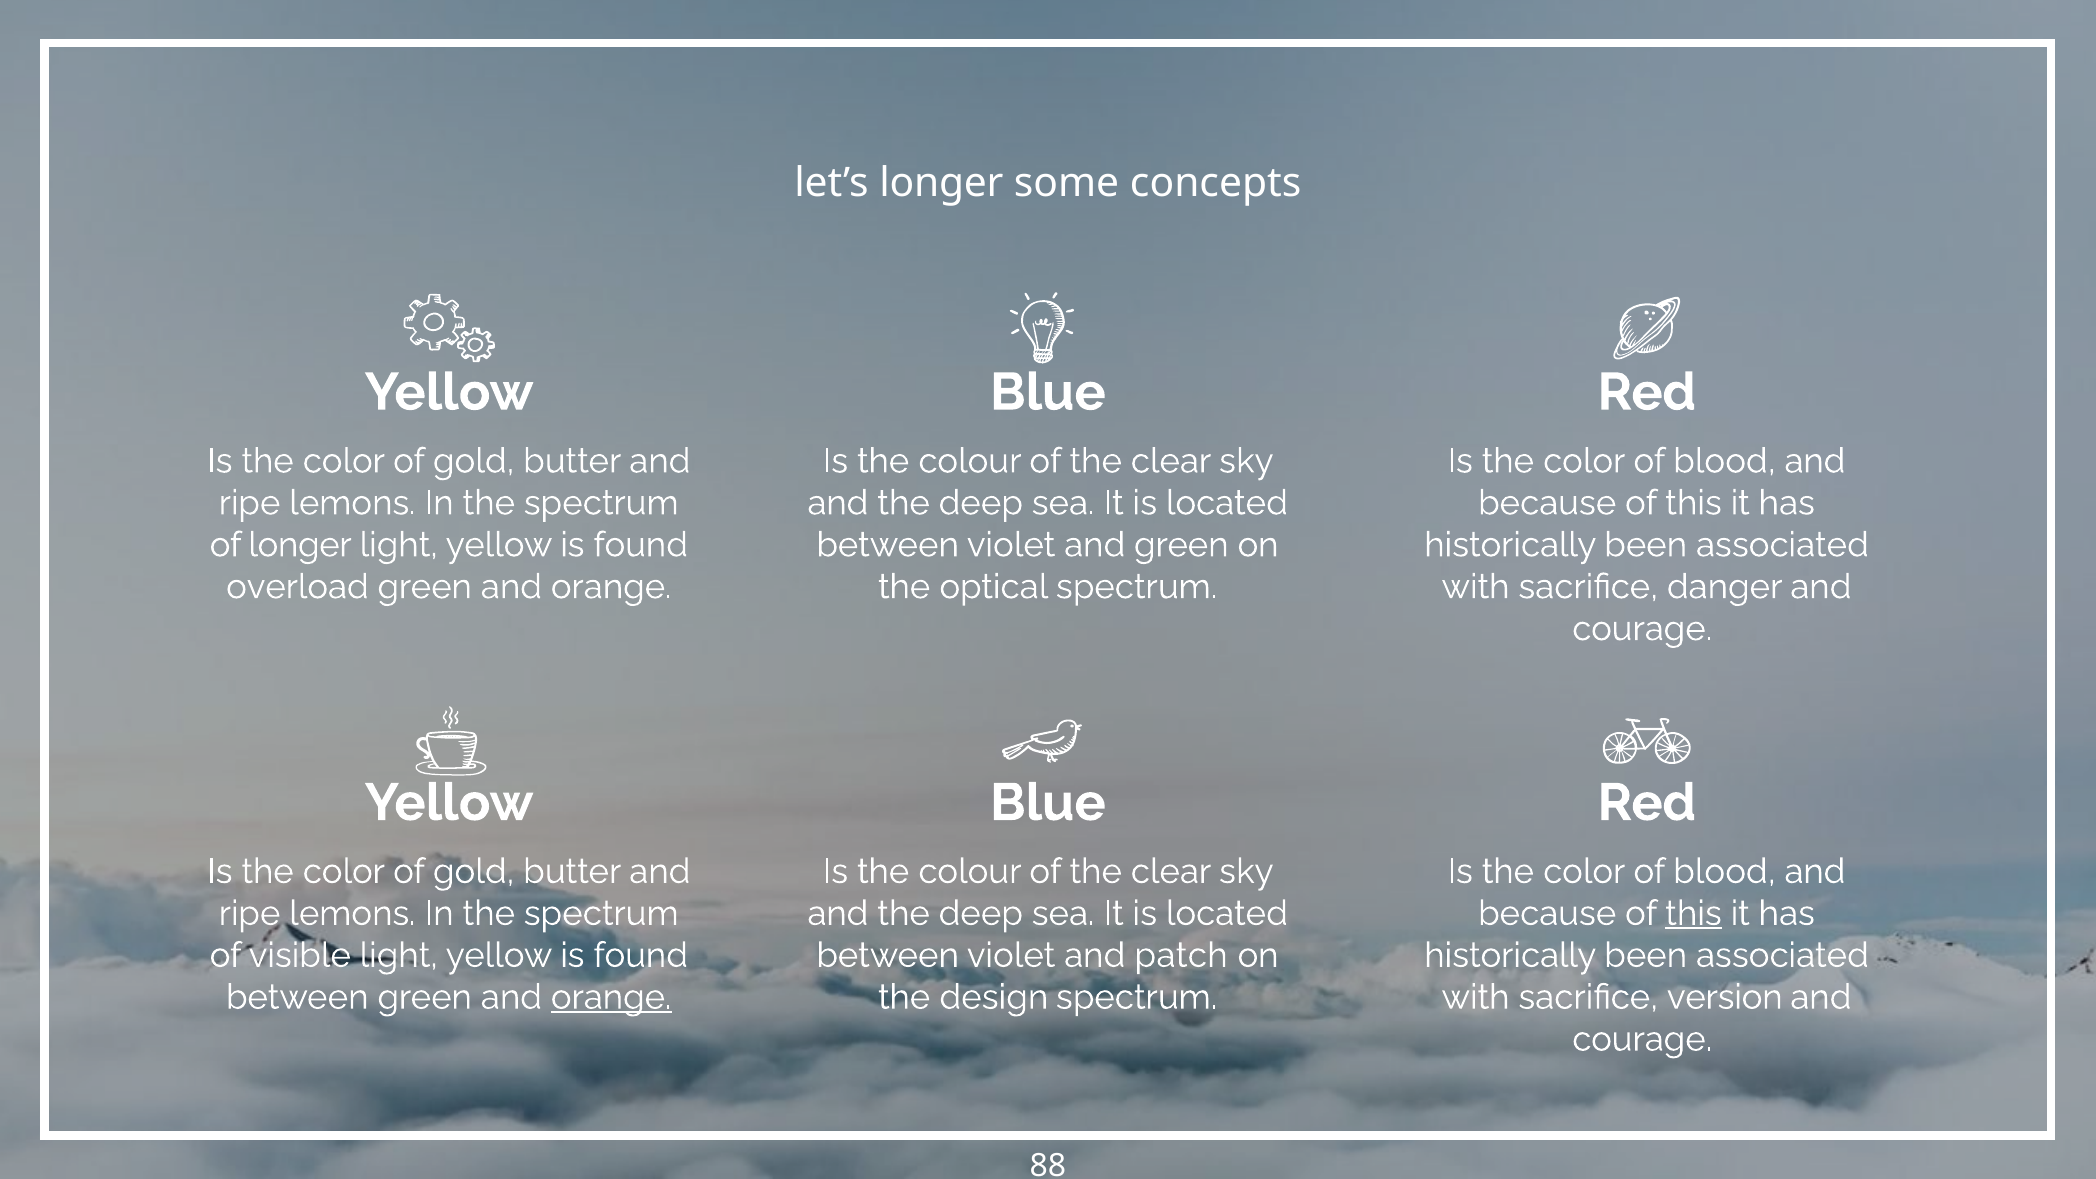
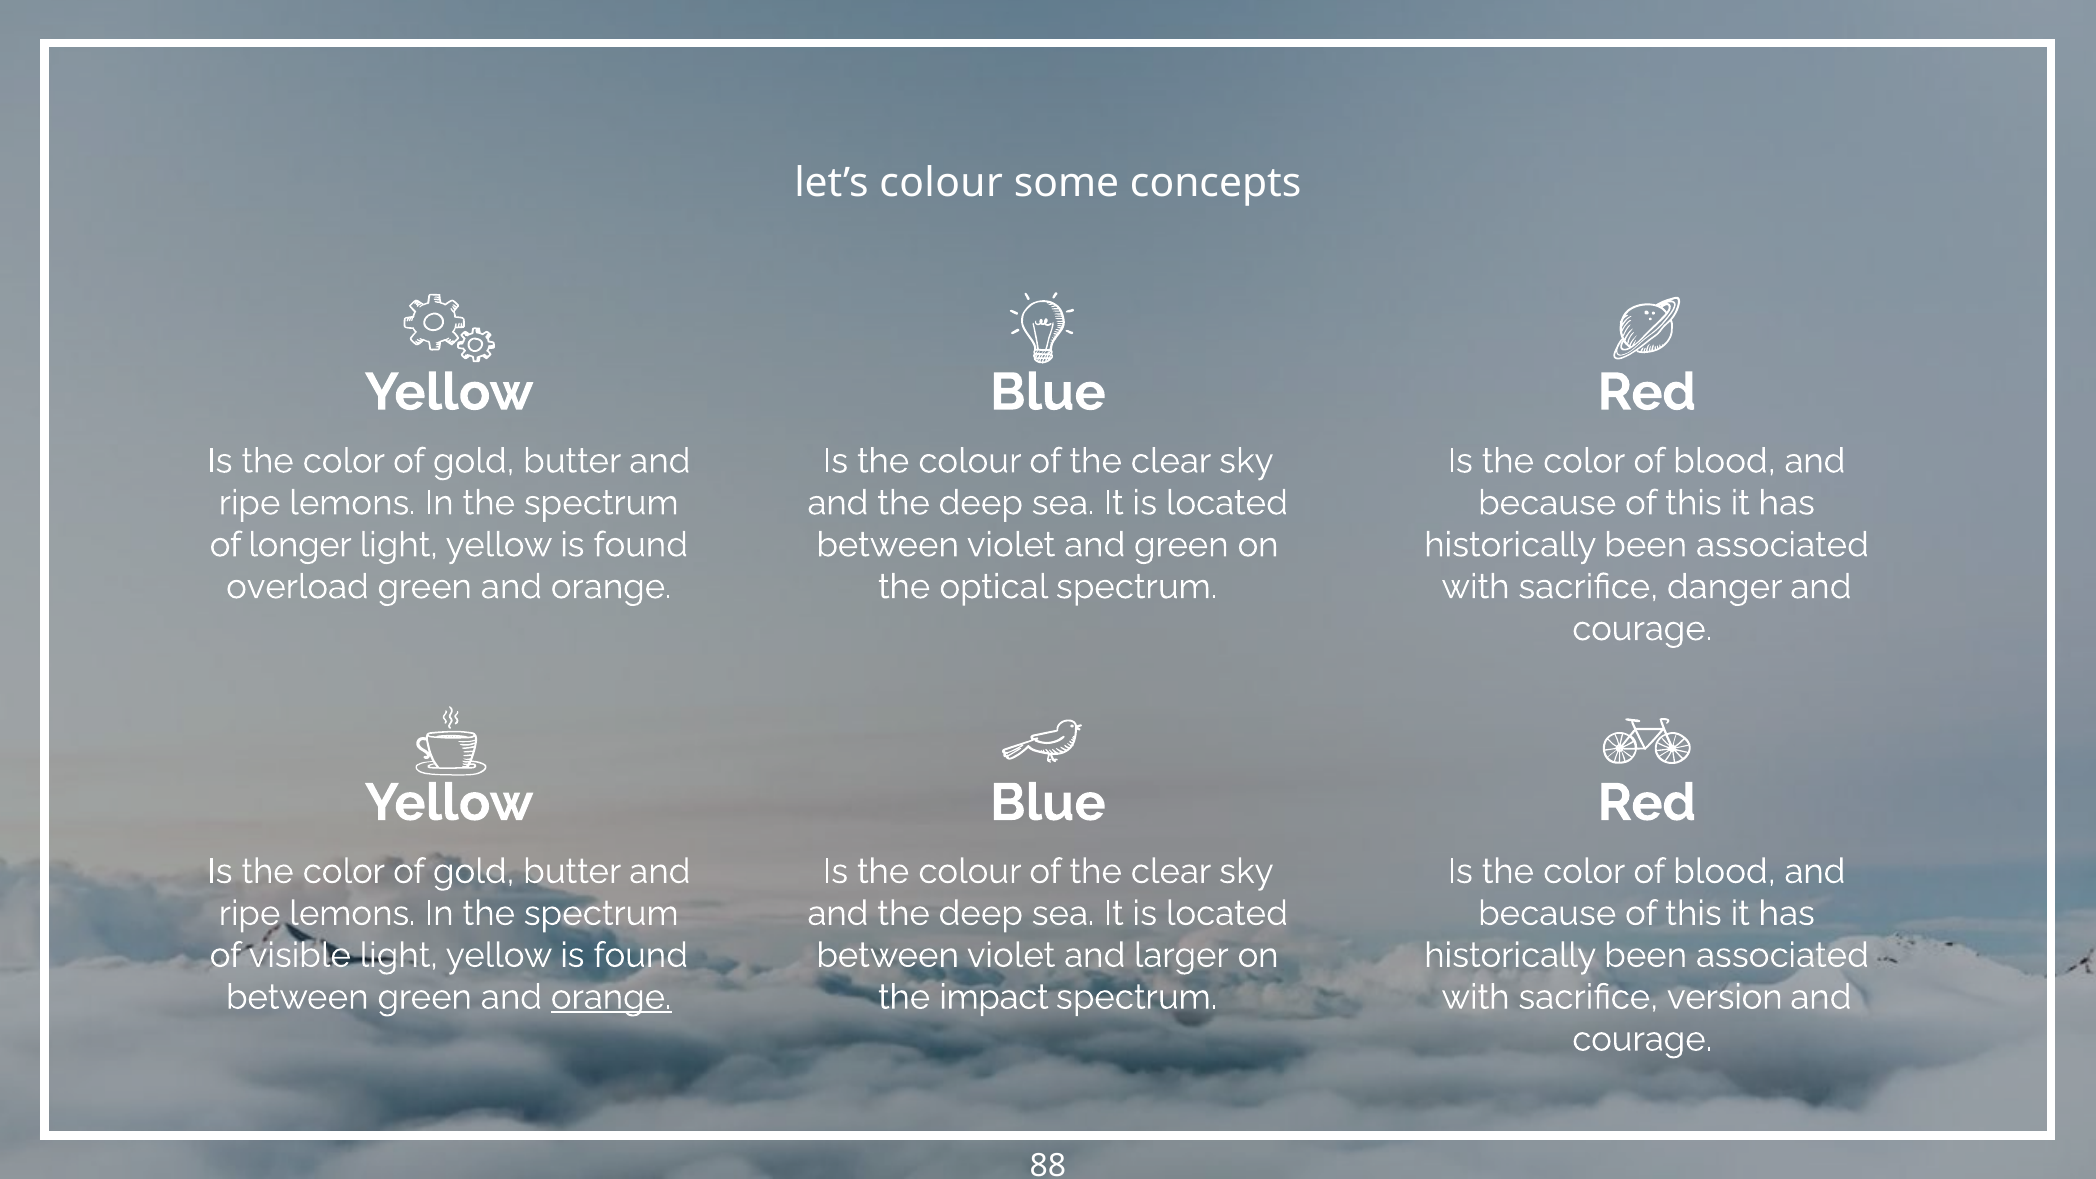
let’s longer: longer -> colour
this at (1693, 913) underline: present -> none
patch: patch -> larger
design: design -> impact
